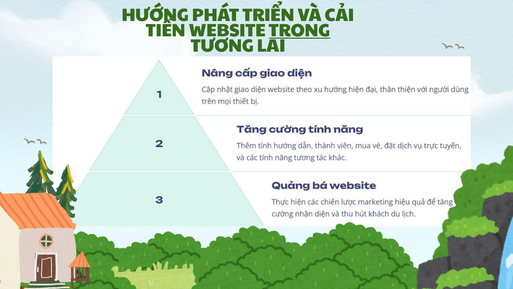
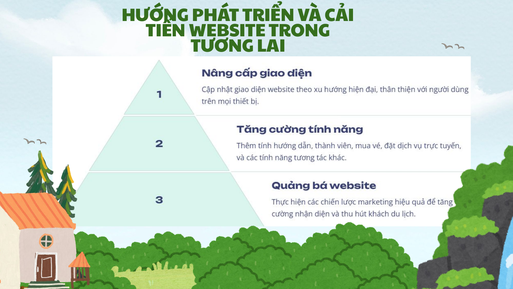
TRONG underline: present -> none
